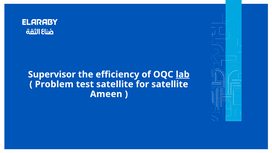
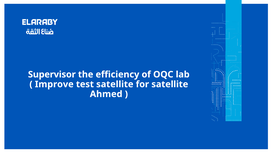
lab underline: present -> none
Problem: Problem -> Improve
Ameen: Ameen -> Ahmed
